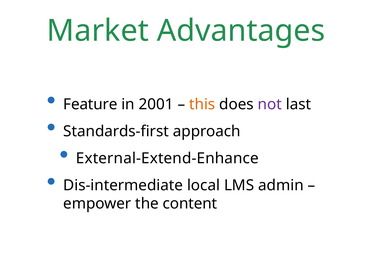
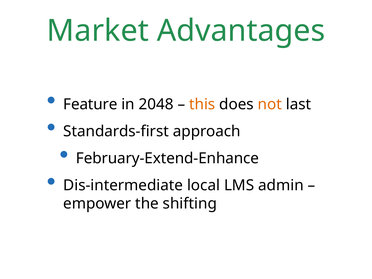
2001: 2001 -> 2048
not colour: purple -> orange
External-Extend-Enhance: External-Extend-Enhance -> February-Extend-Enhance
content: content -> shifting
